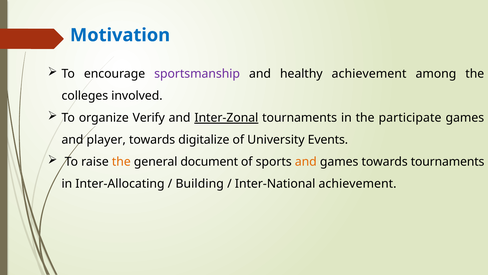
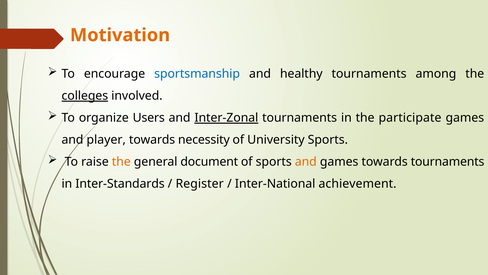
Motivation colour: blue -> orange
sportsmanship colour: purple -> blue
healthy achievement: achievement -> tournaments
colleges underline: none -> present
Verify: Verify -> Users
digitalize: digitalize -> necessity
University Events: Events -> Sports
Inter-Allocating: Inter-Allocating -> Inter-Standards
Building: Building -> Register
